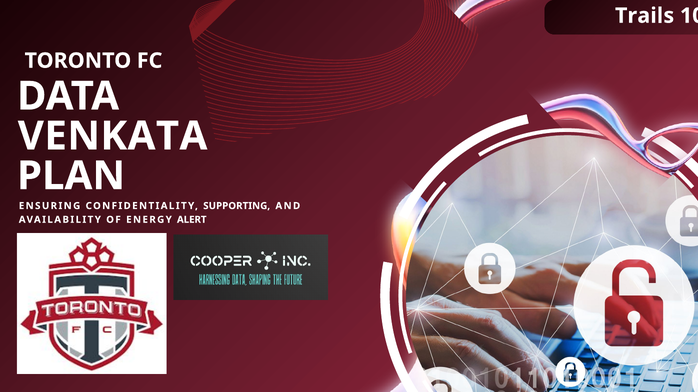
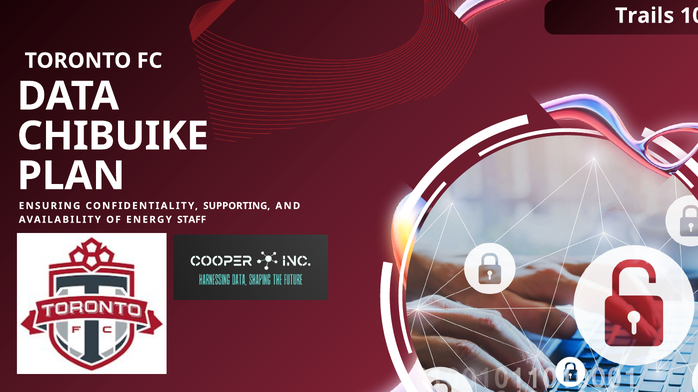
VENKATA: VENKATA -> CHIBUIKE
ALERT: ALERT -> STAFF
